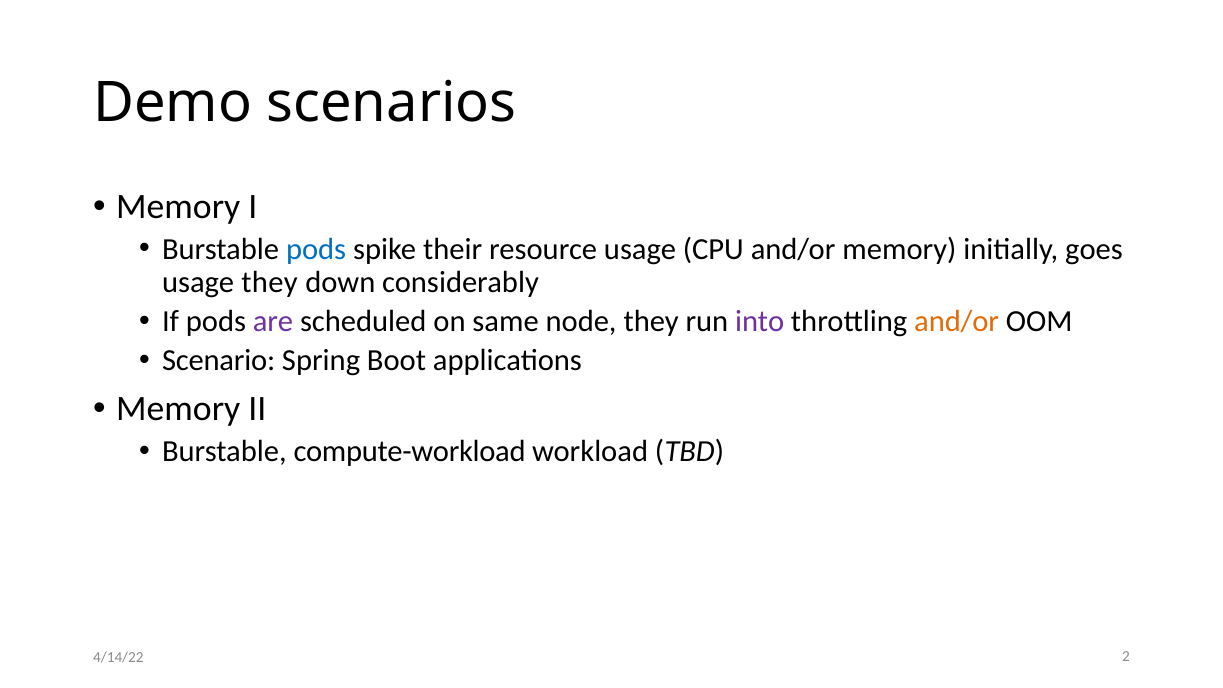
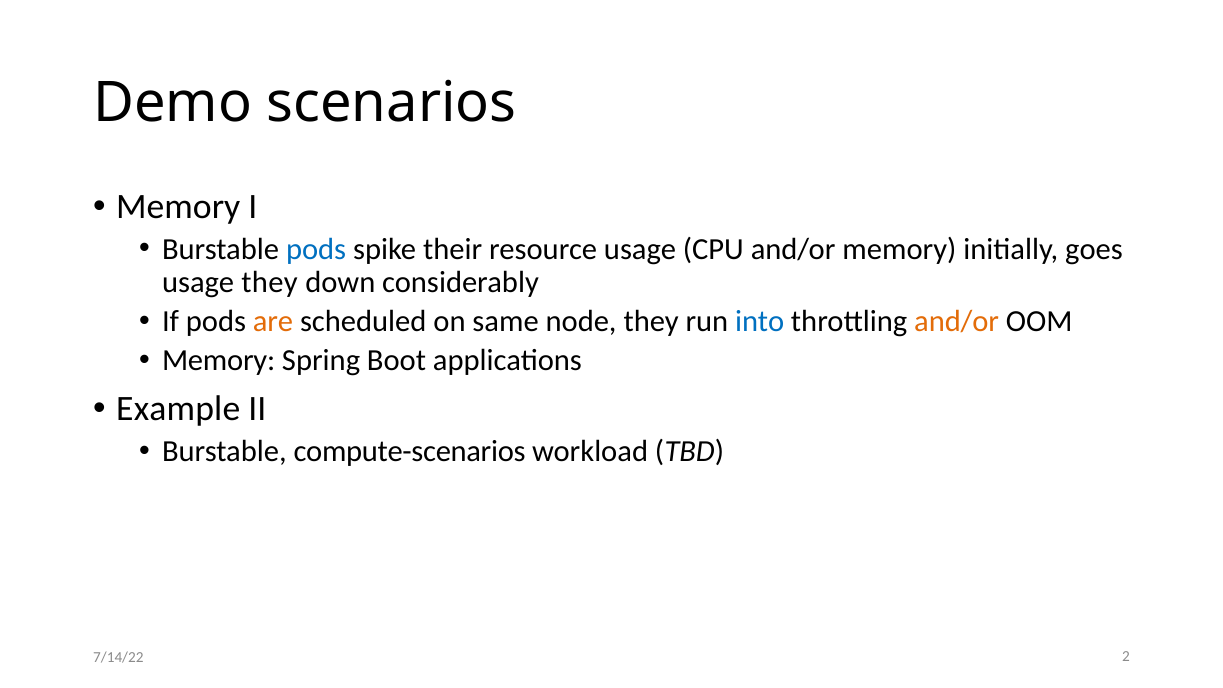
are colour: purple -> orange
into colour: purple -> blue
Scenario at (219, 361): Scenario -> Memory
Memory at (178, 409): Memory -> Example
compute-workload: compute-workload -> compute-scenarios
4/14/22: 4/14/22 -> 7/14/22
